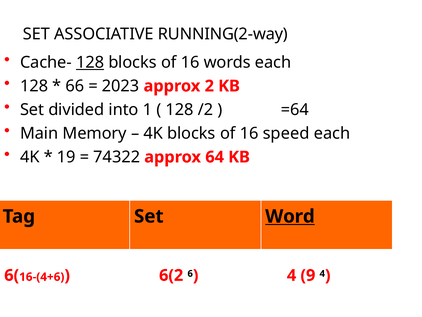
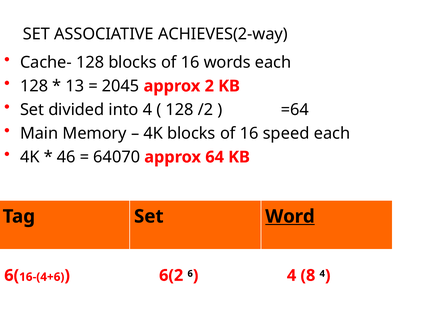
RUNNING(2-way: RUNNING(2-way -> ACHIEVES(2-way
128 at (90, 62) underline: present -> none
66: 66 -> 13
2023: 2023 -> 2045
into 1: 1 -> 4
19: 19 -> 46
74322: 74322 -> 64070
9: 9 -> 8
